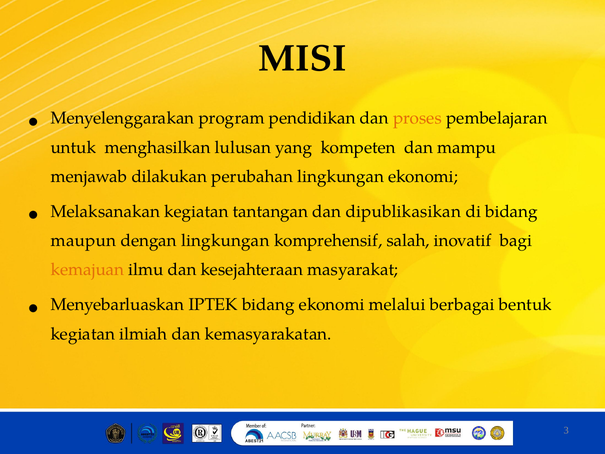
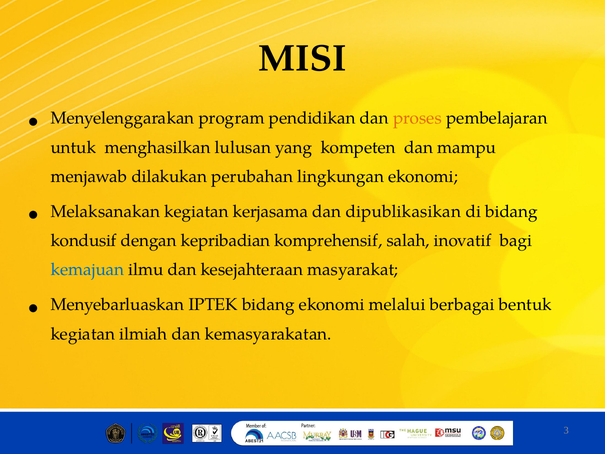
tantangan: tantangan -> kerjasama
maupun: maupun -> kondusif
dengan lingkungan: lingkungan -> kepribadian
kemajuan colour: orange -> blue
